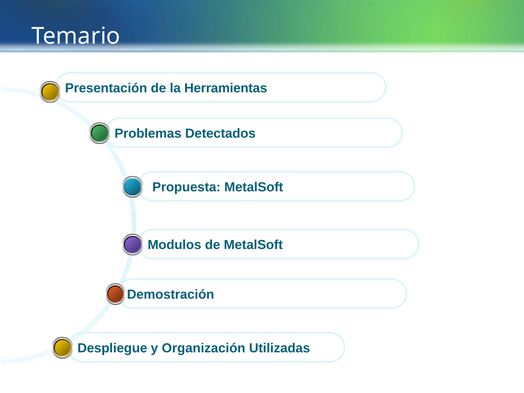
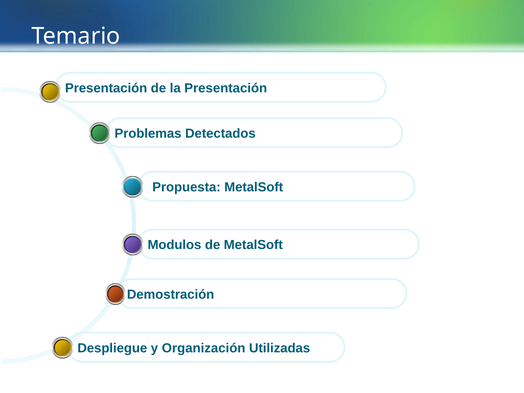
la Herramientas: Herramientas -> Presentación
